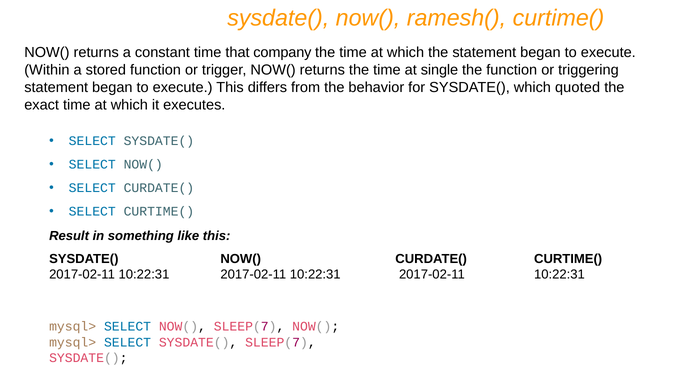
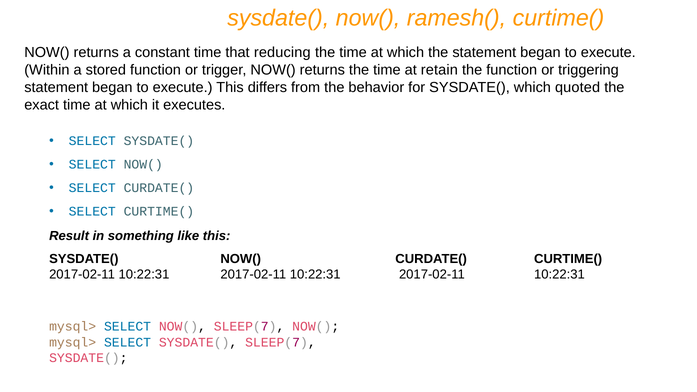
company: company -> reducing
single: single -> retain
